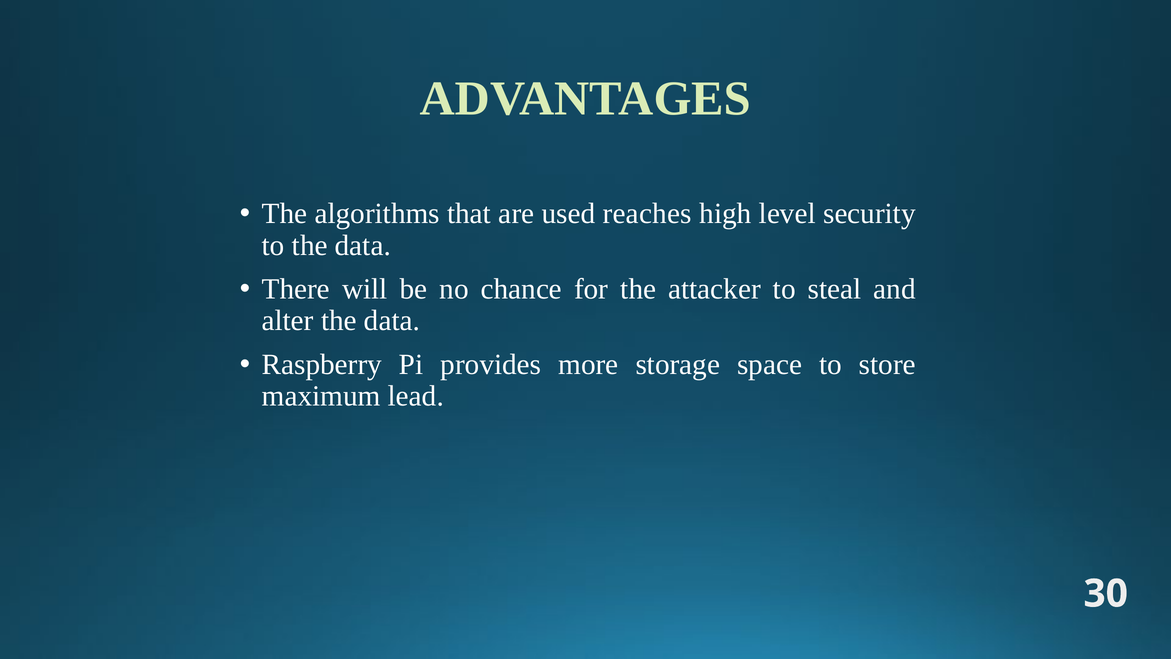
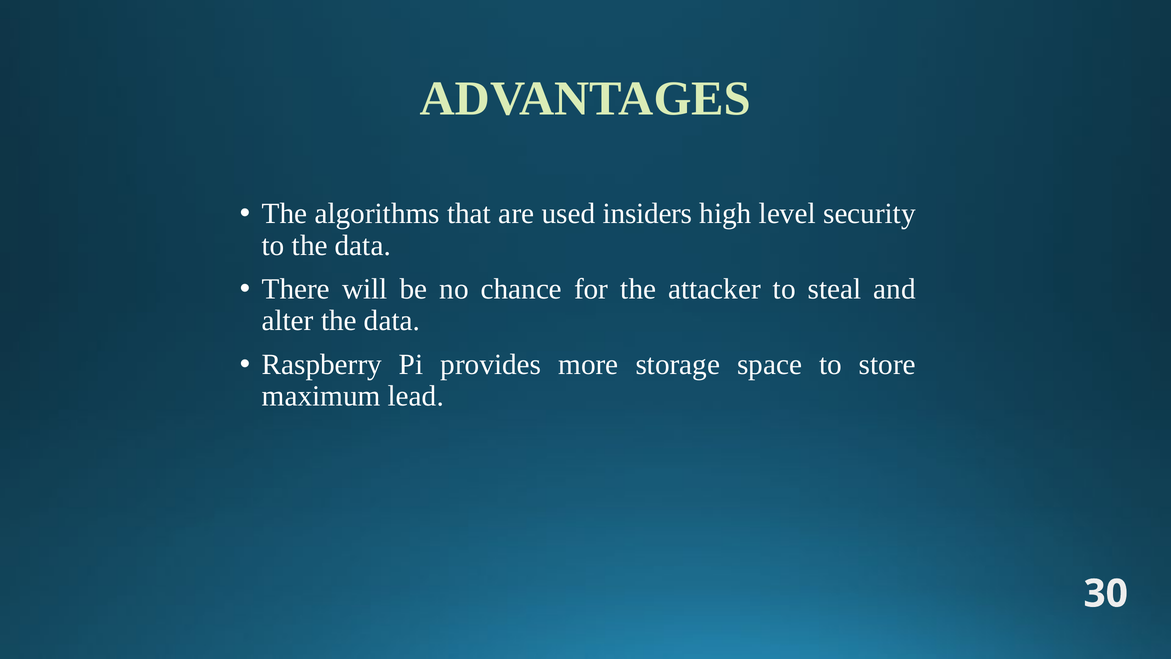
reaches: reaches -> insiders
